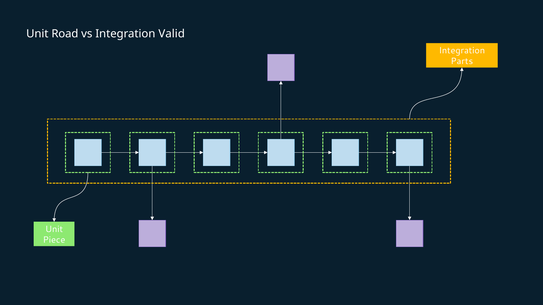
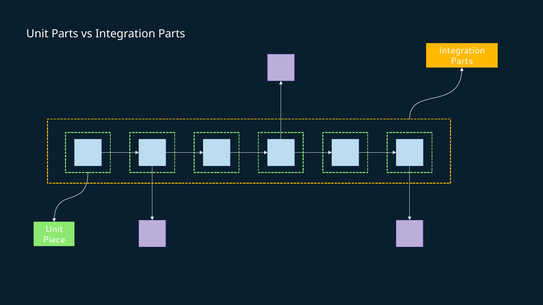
Unit Road: Road -> Parts
vs Integration Valid: Valid -> Parts
